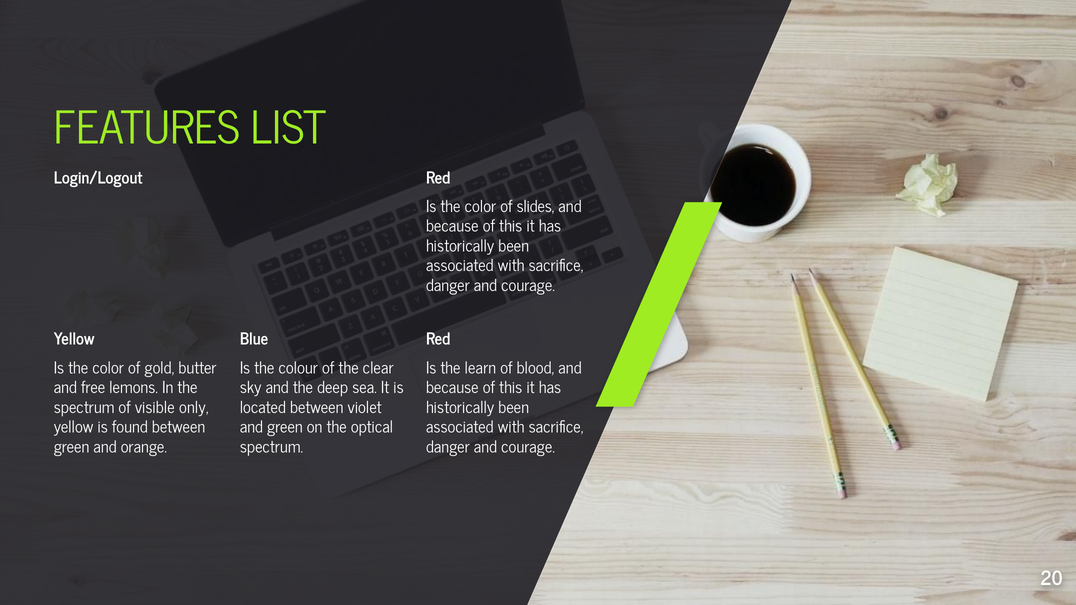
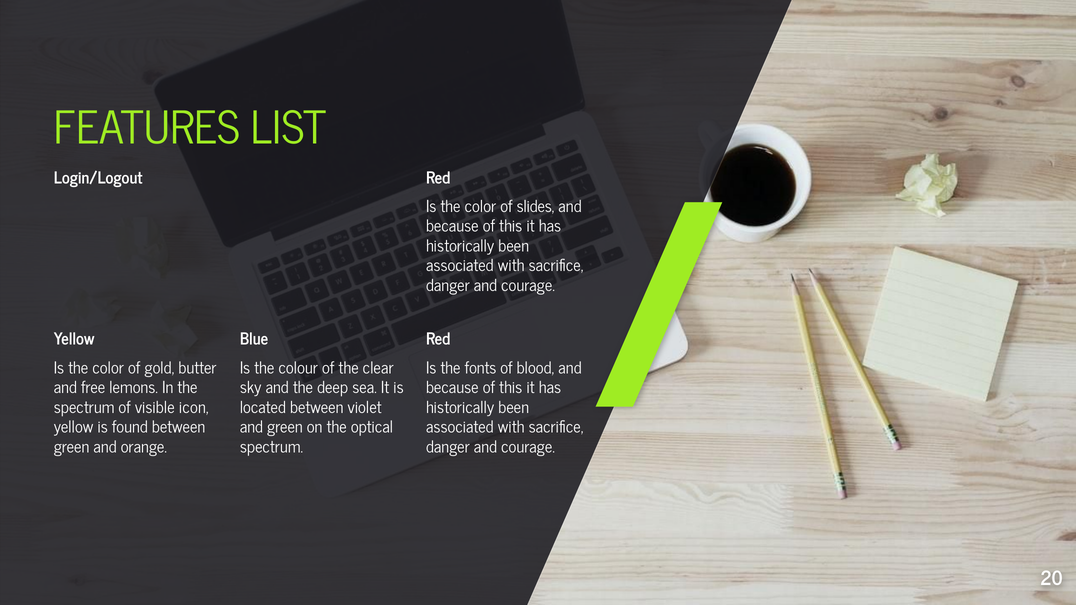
learn: learn -> fonts
only: only -> icon
